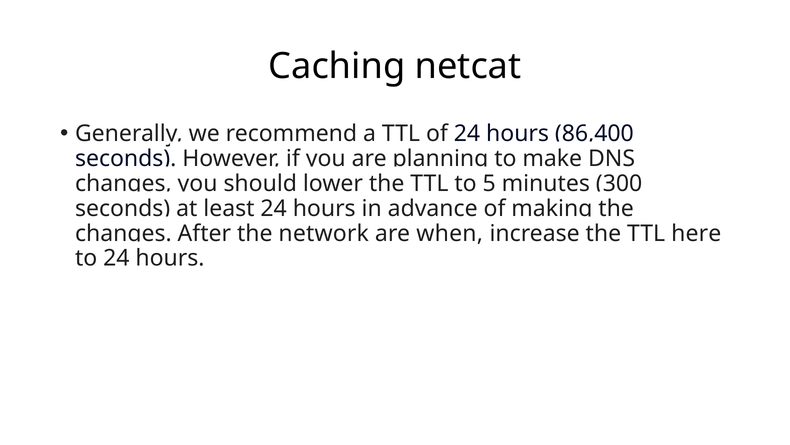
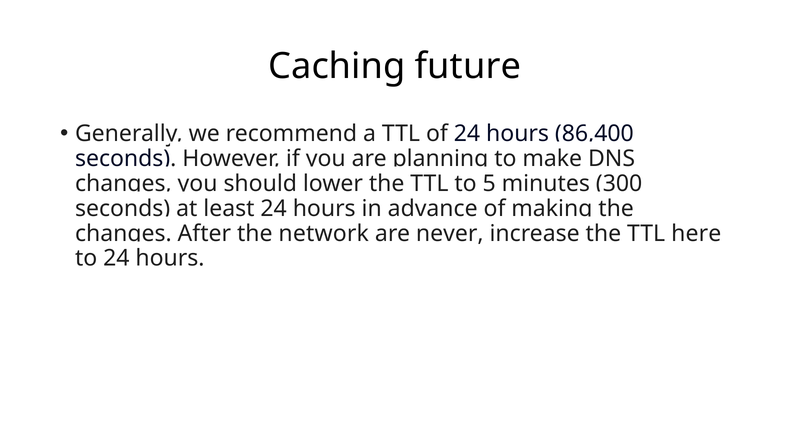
netcat: netcat -> future
when: when -> never
